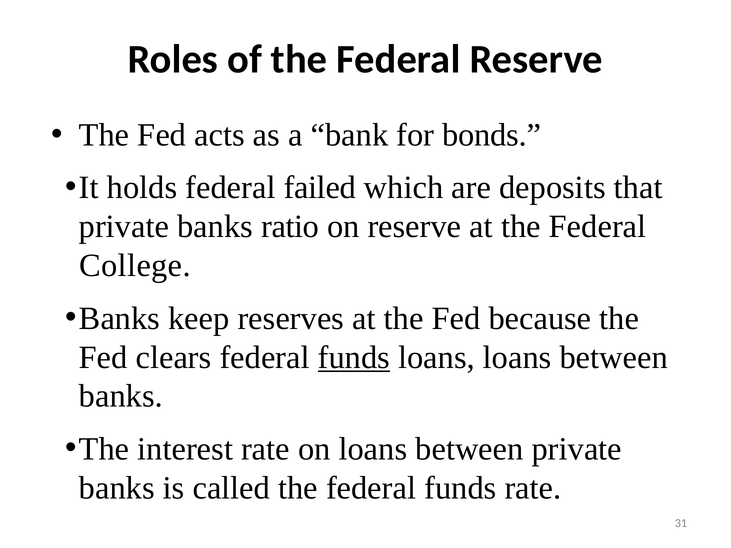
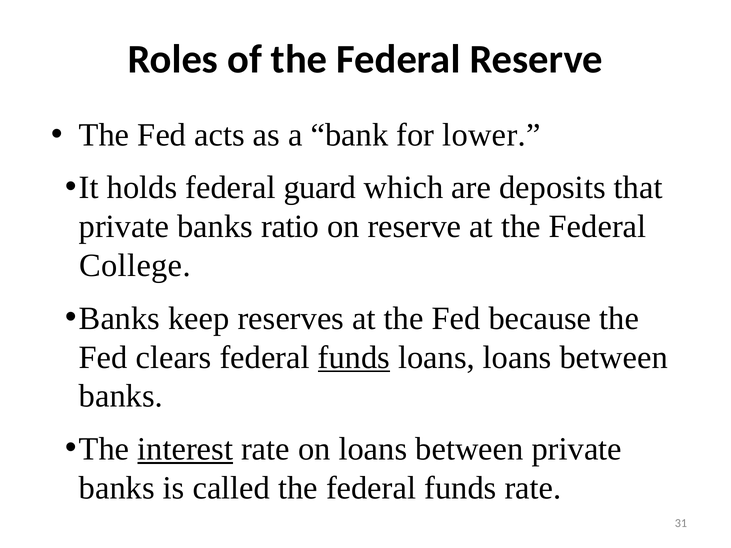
bonds: bonds -> lower
failed: failed -> guard
interest underline: none -> present
